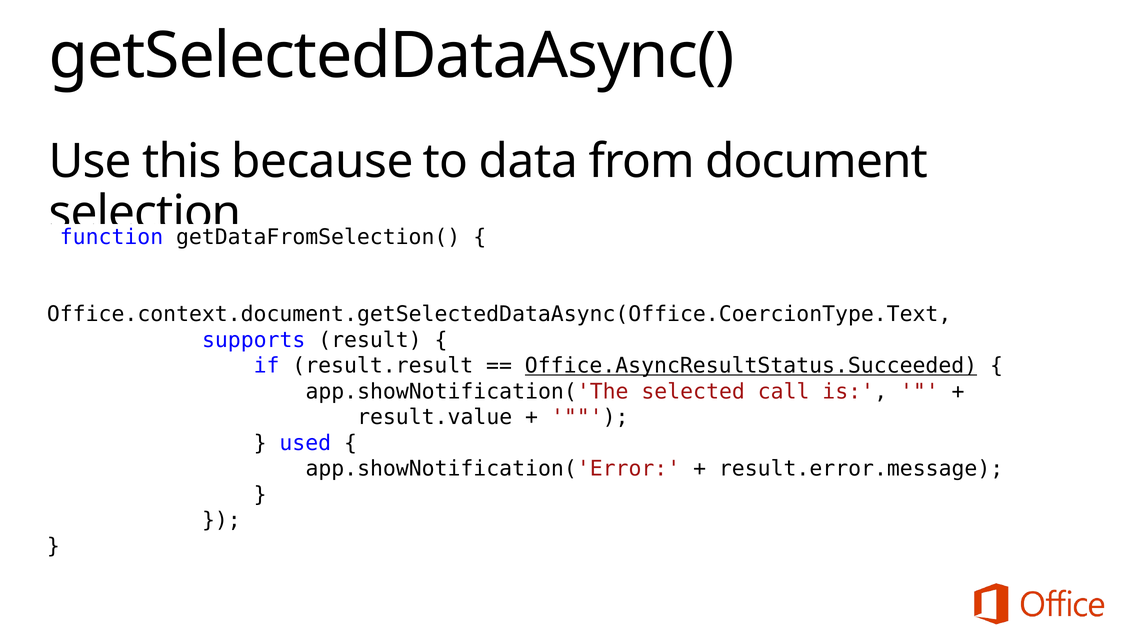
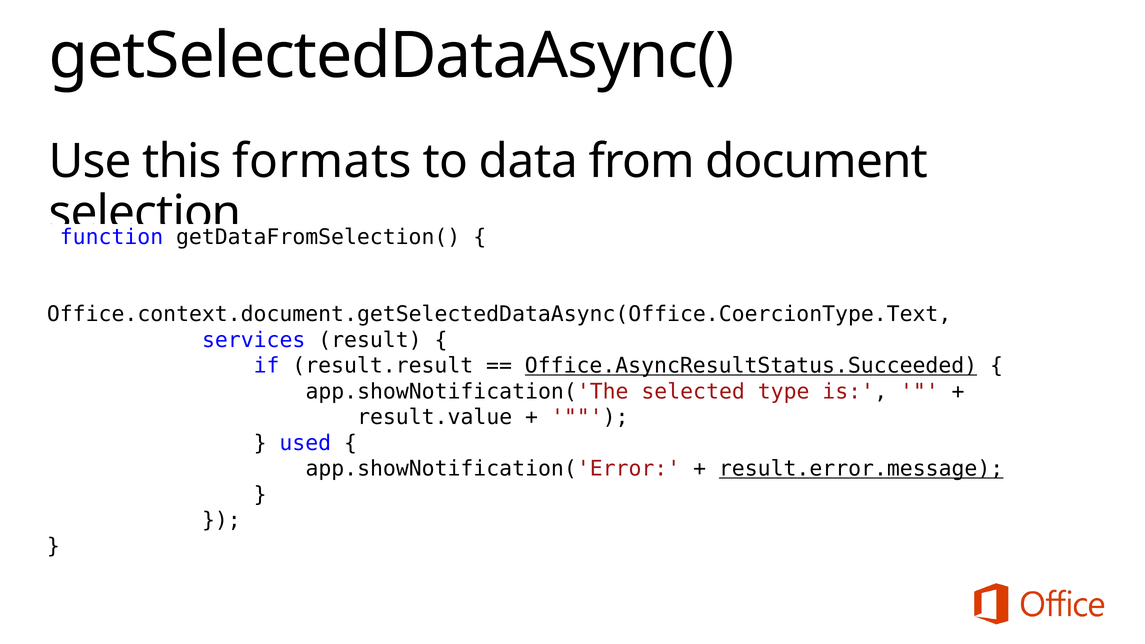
because: because -> formats
supports: supports -> services
call: call -> type
result.error.message underline: none -> present
